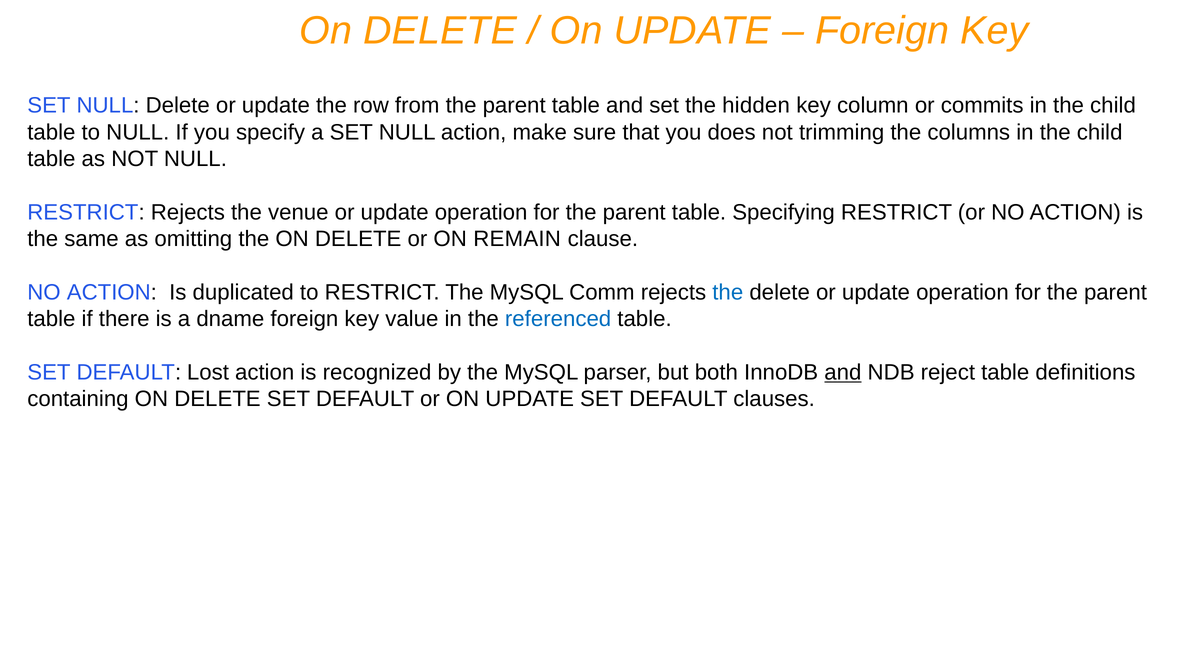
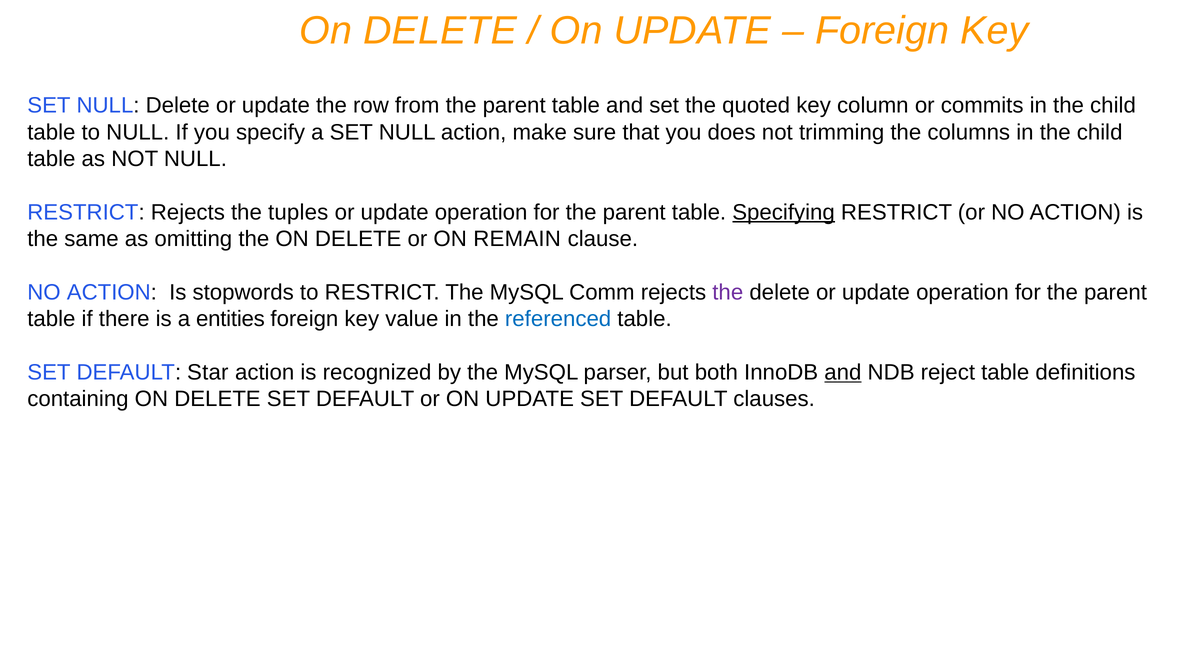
hidden: hidden -> quoted
venue: venue -> tuples
Specifying underline: none -> present
duplicated: duplicated -> stopwords
the at (728, 292) colour: blue -> purple
dname: dname -> entities
Lost: Lost -> Star
